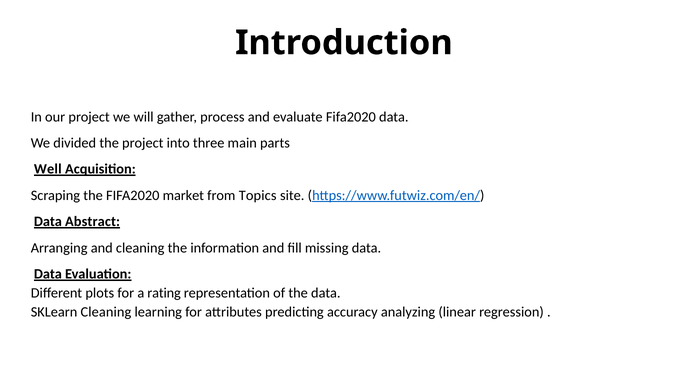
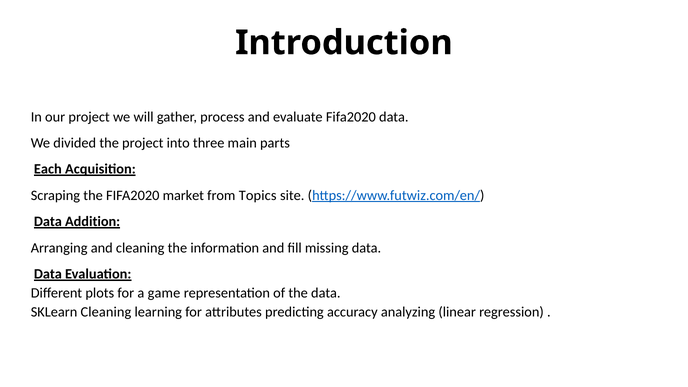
Well: Well -> Each
Abstract: Abstract -> Addition
rating: rating -> game
